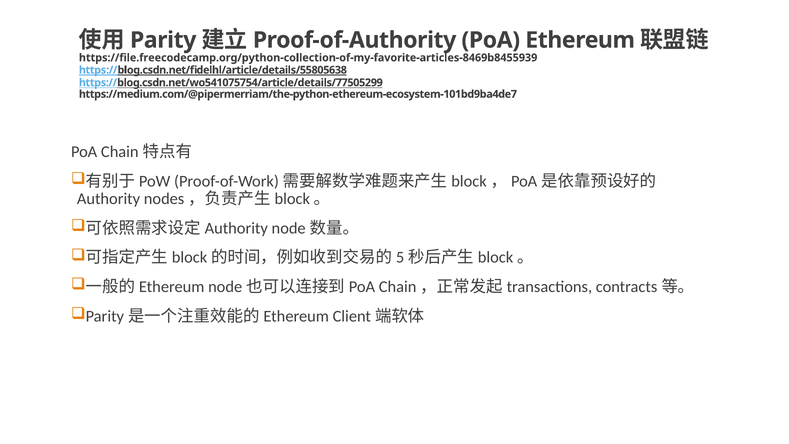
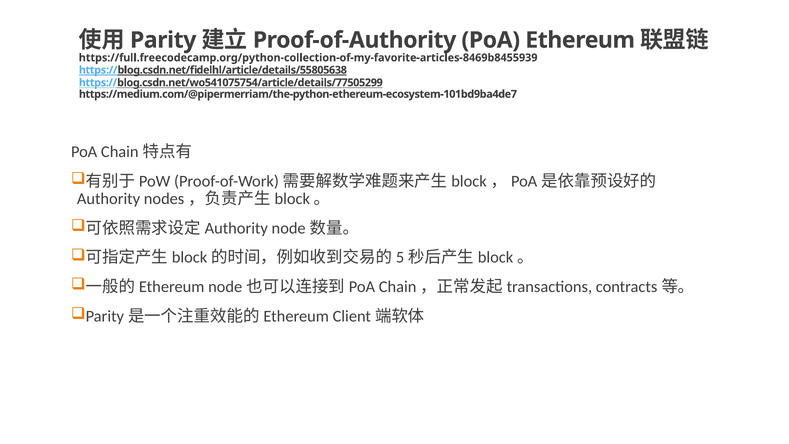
https://file.freecodecamp.org/python-collection-of-my-favorite-articles-8469b8455939: https://file.freecodecamp.org/python-collection-of-my-favorite-articles-8469b8455939 -> https://full.freecodecamp.org/python-collection-of-my-favorite-articles-8469b8455939
